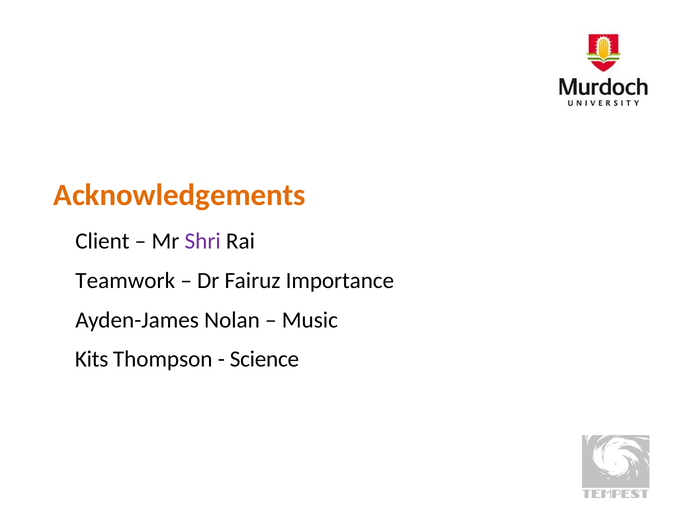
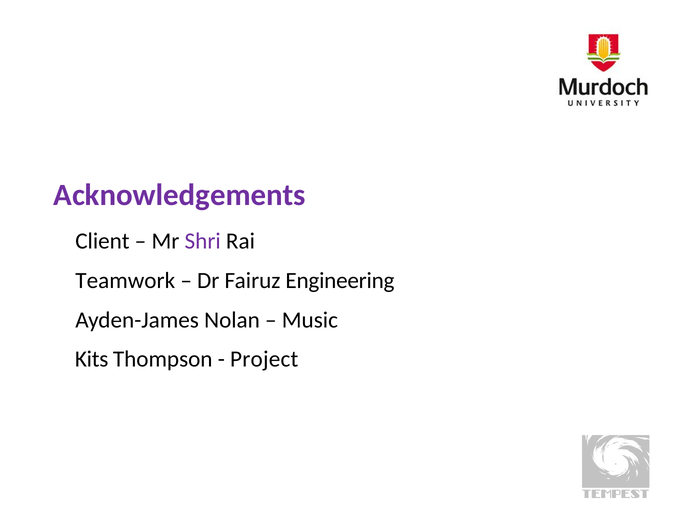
Acknowledgements colour: orange -> purple
Importance: Importance -> Engineering
Science: Science -> Project
